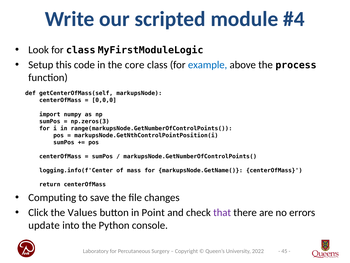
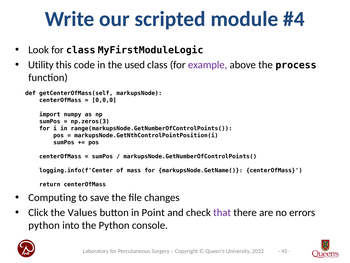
Setup: Setup -> Utility
core: core -> used
example colour: blue -> purple
update at (44, 225): update -> python
